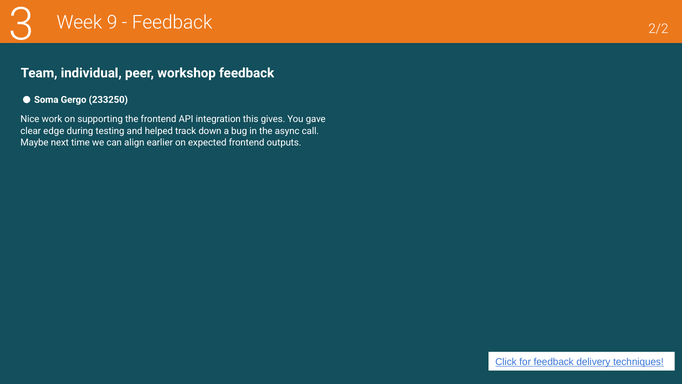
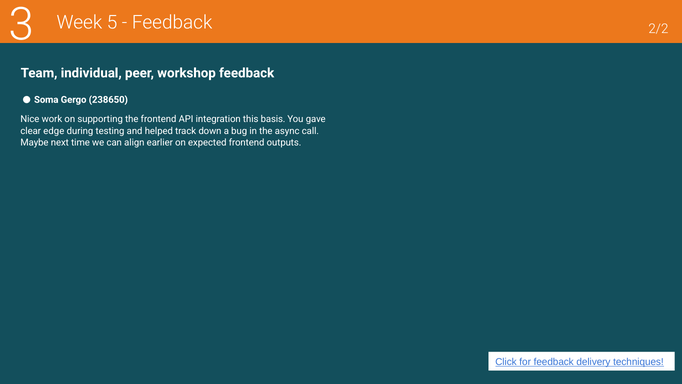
9: 9 -> 5
233250: 233250 -> 238650
gives: gives -> basis
